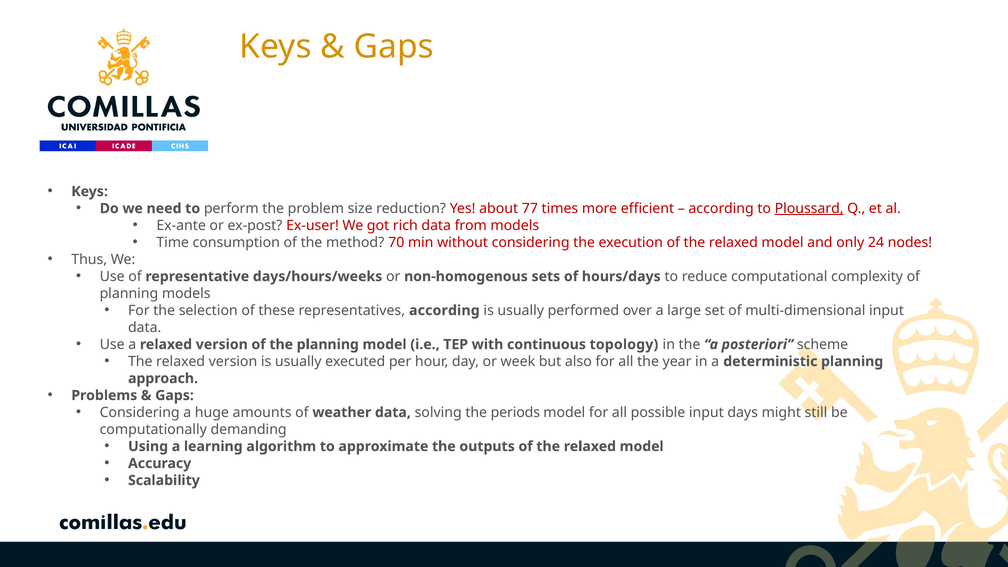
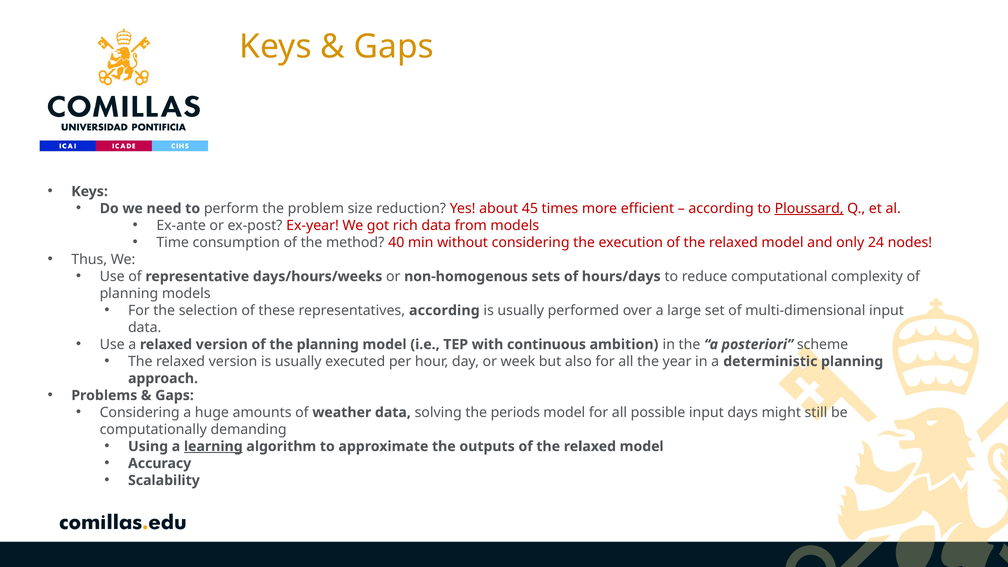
77: 77 -> 45
Ex-user: Ex-user -> Ex-year
70: 70 -> 40
topology: topology -> ambition
learning underline: none -> present
